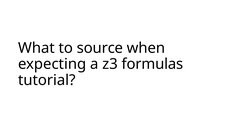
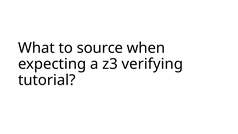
formulas: formulas -> verifying
